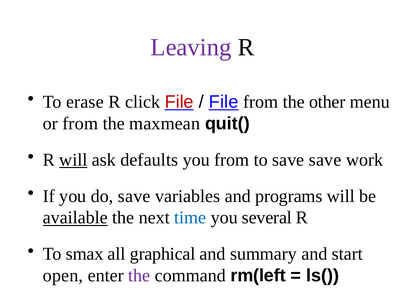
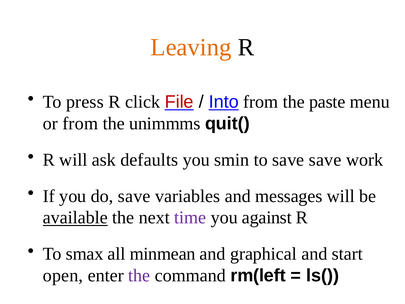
Leaving colour: purple -> orange
erase: erase -> press
File at (224, 102): File -> Into
other: other -> paste
maxmean: maxmean -> unimmms
will at (73, 160) underline: present -> none
you from: from -> smin
programs: programs -> messages
time colour: blue -> purple
several: several -> against
graphical: graphical -> minmean
summary: summary -> graphical
